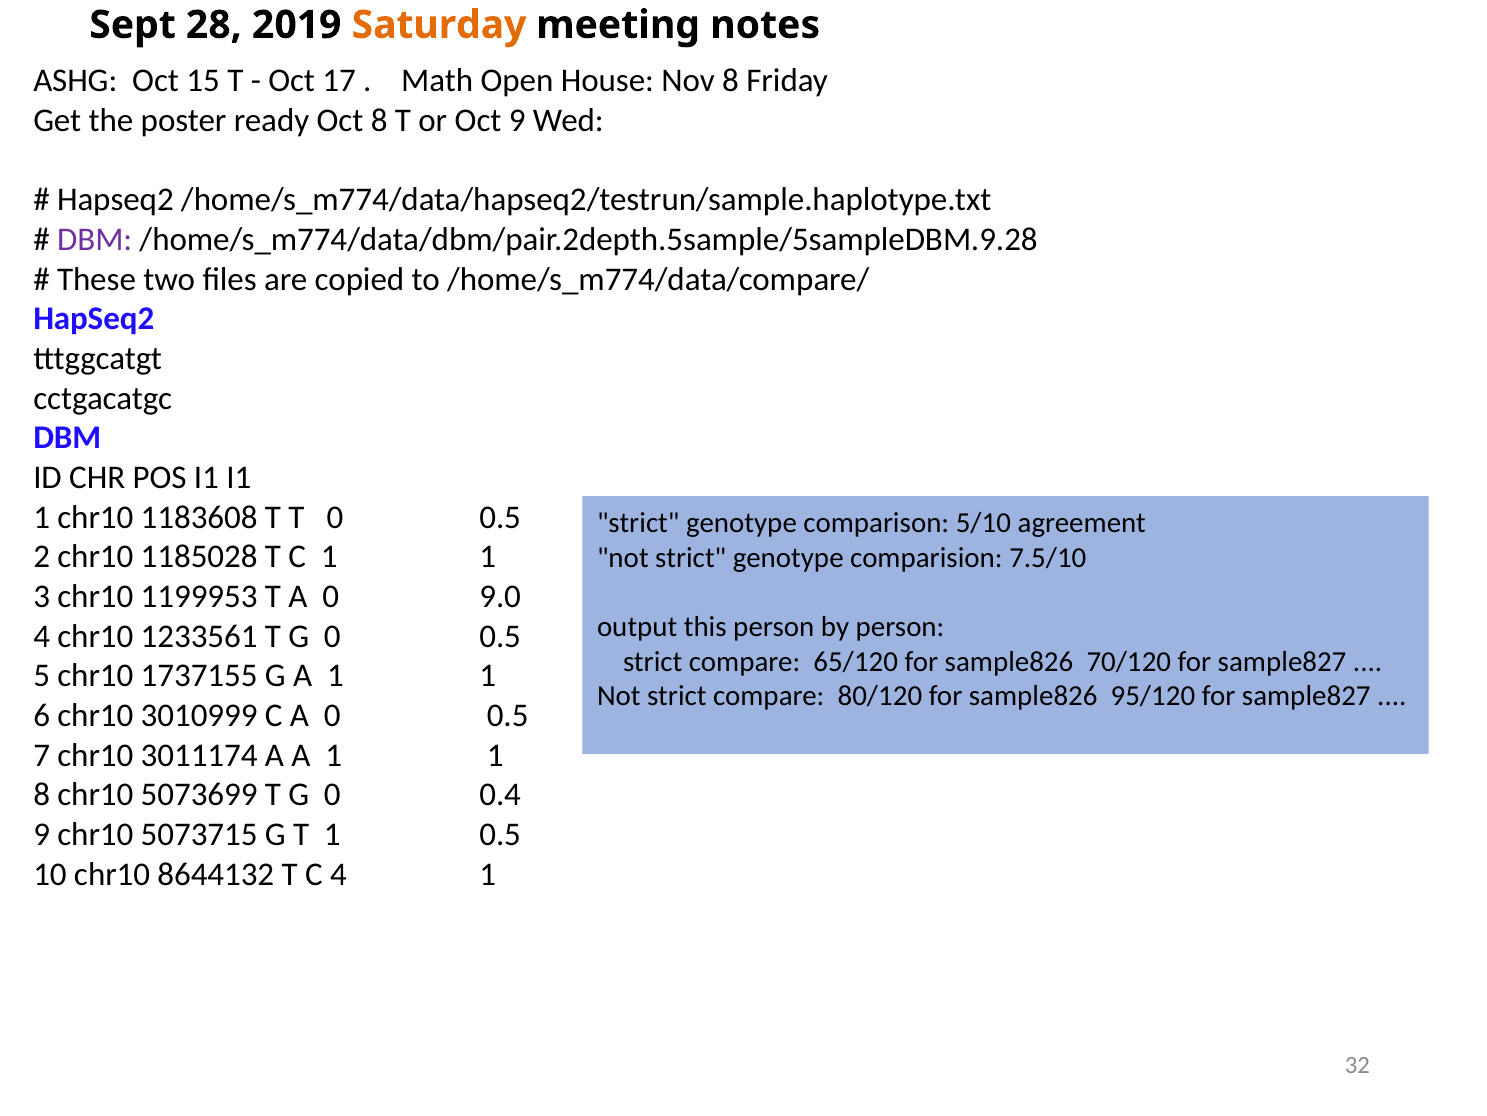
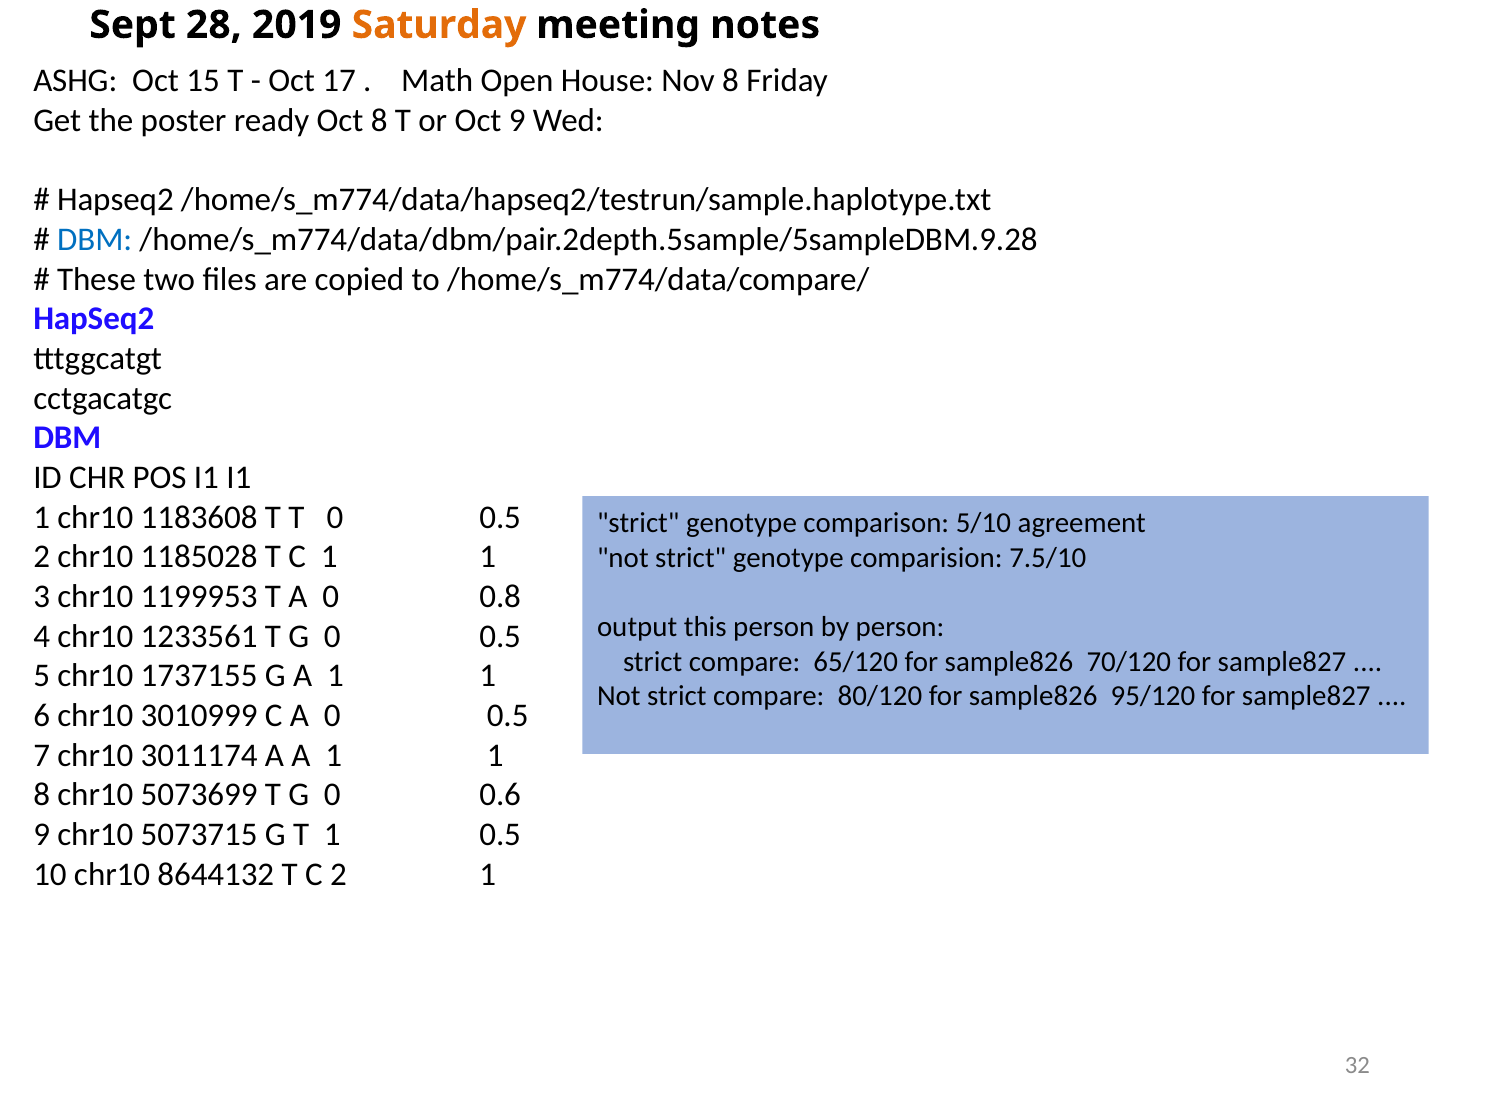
DBM at (95, 239) colour: purple -> blue
9.0: 9.0 -> 0.8
0.4: 0.4 -> 0.6
C 4: 4 -> 2
